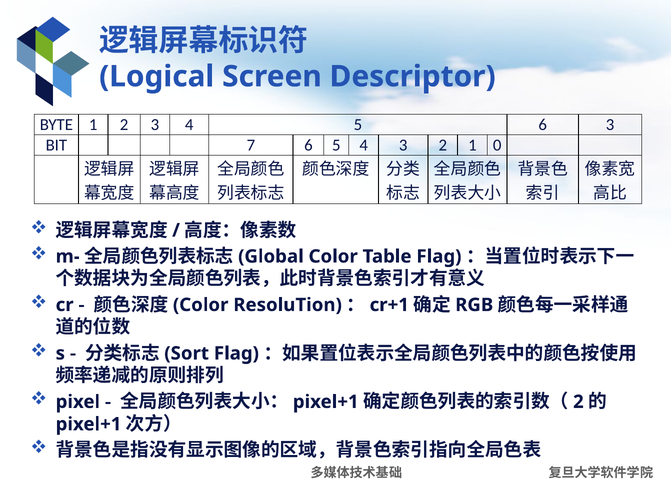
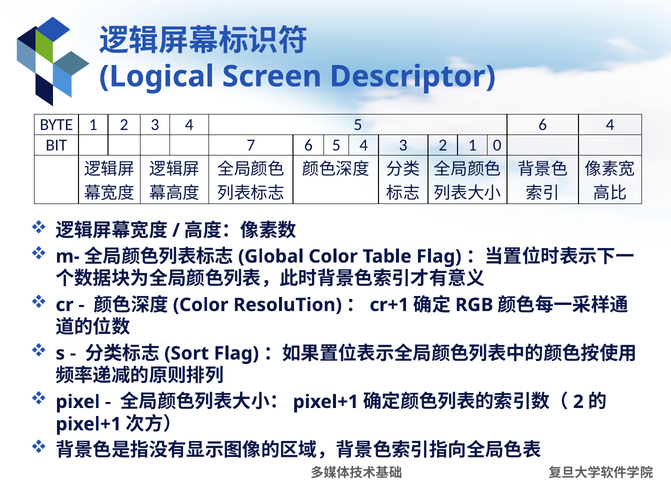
6 3: 3 -> 4
